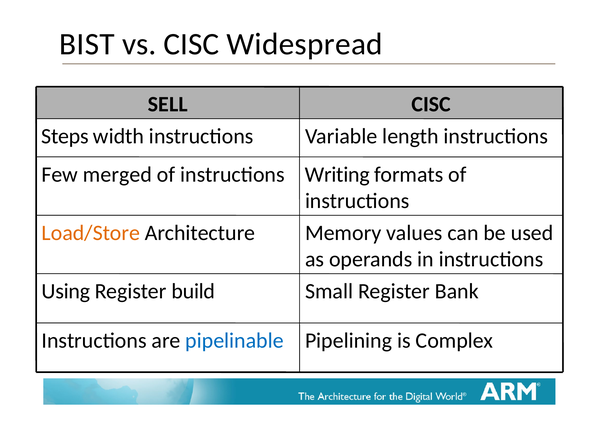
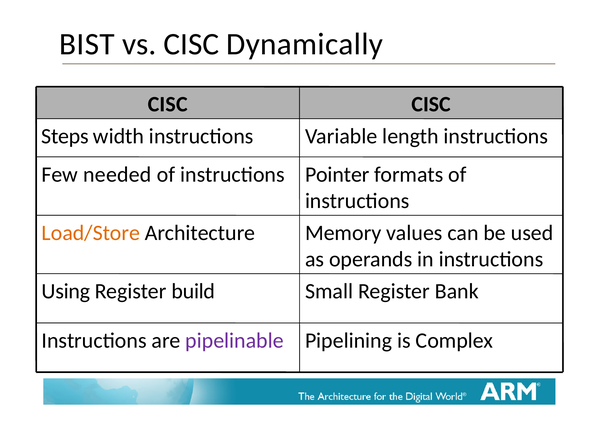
Widespread: Widespread -> Dynamically
SELL at (168, 104): SELL -> CISC
merged: merged -> needed
Writing: Writing -> Pointer
pipelinable colour: blue -> purple
